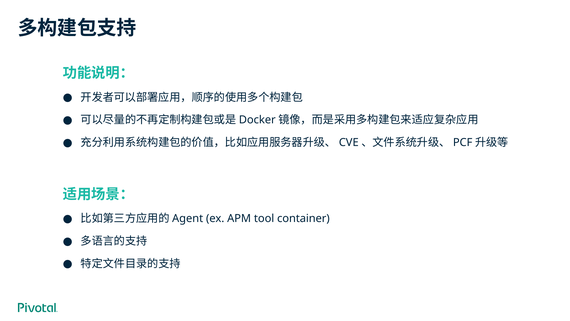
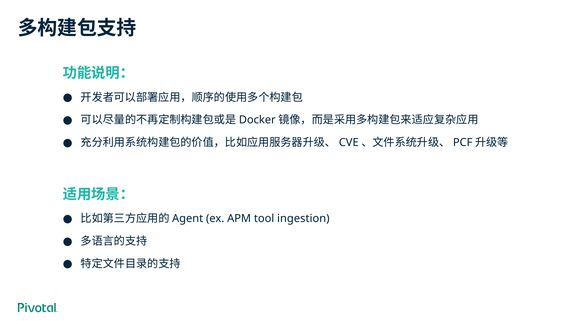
container: container -> ingestion
